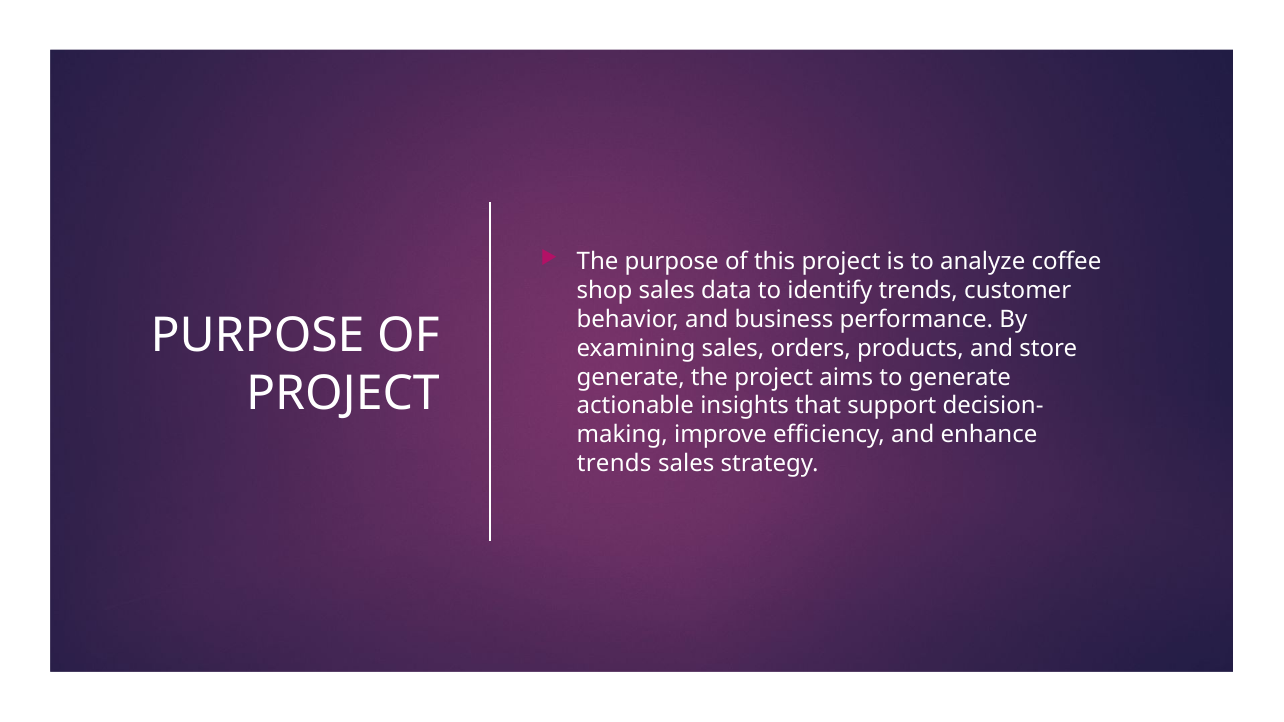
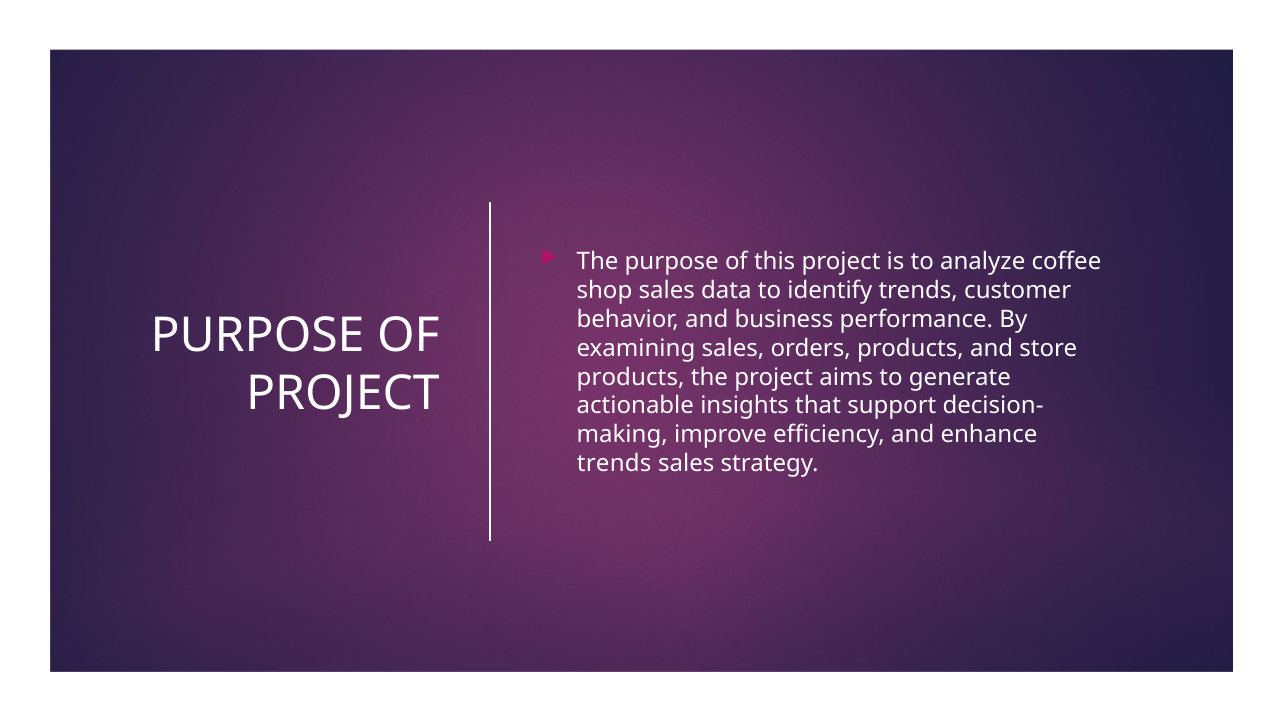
generate at (631, 377): generate -> products
